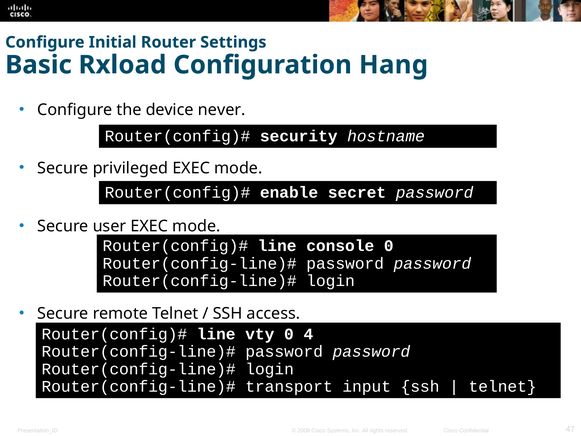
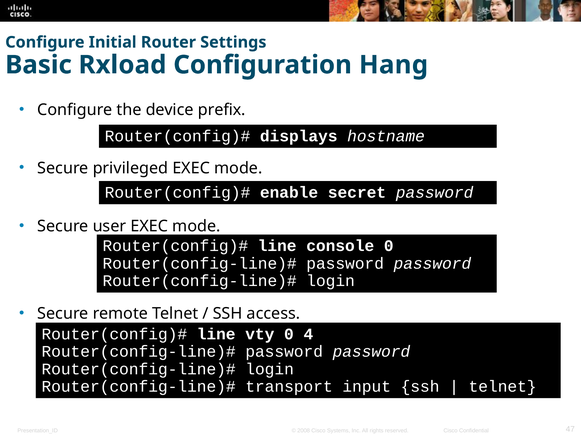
never: never -> prefix
security: security -> displays
